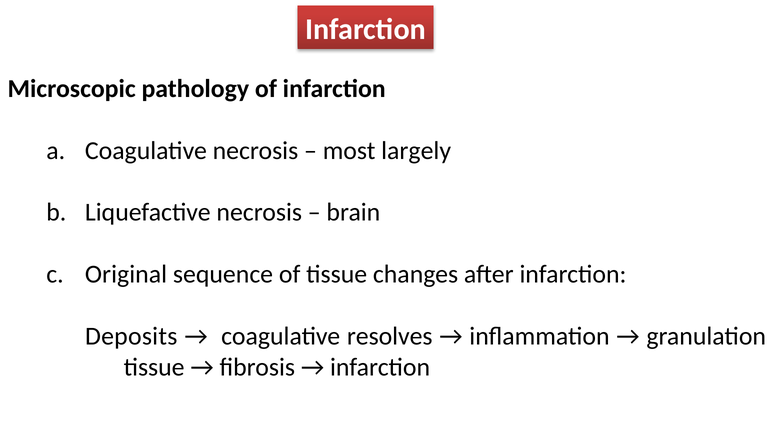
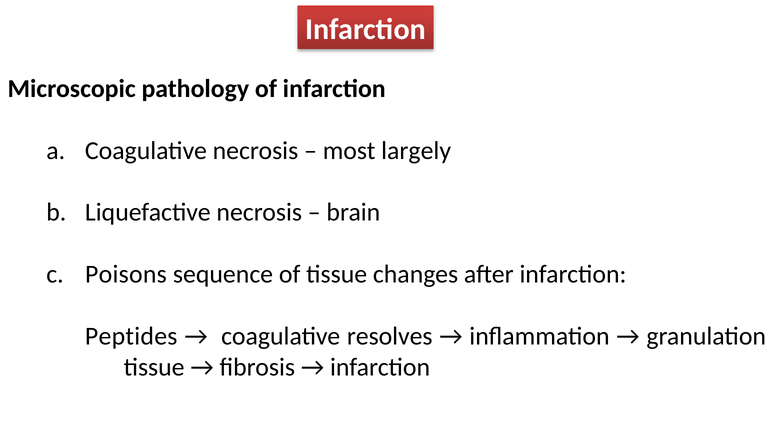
Original: Original -> Poisons
Deposits: Deposits -> Peptides
